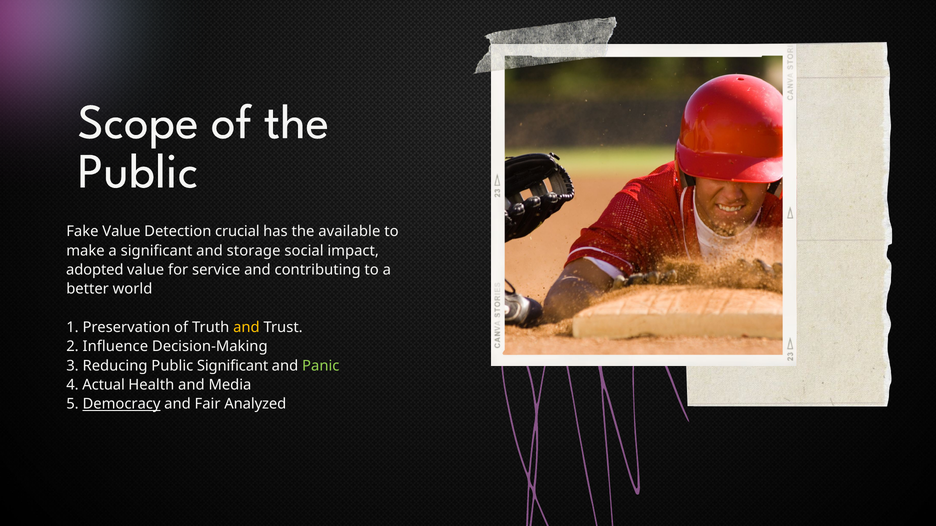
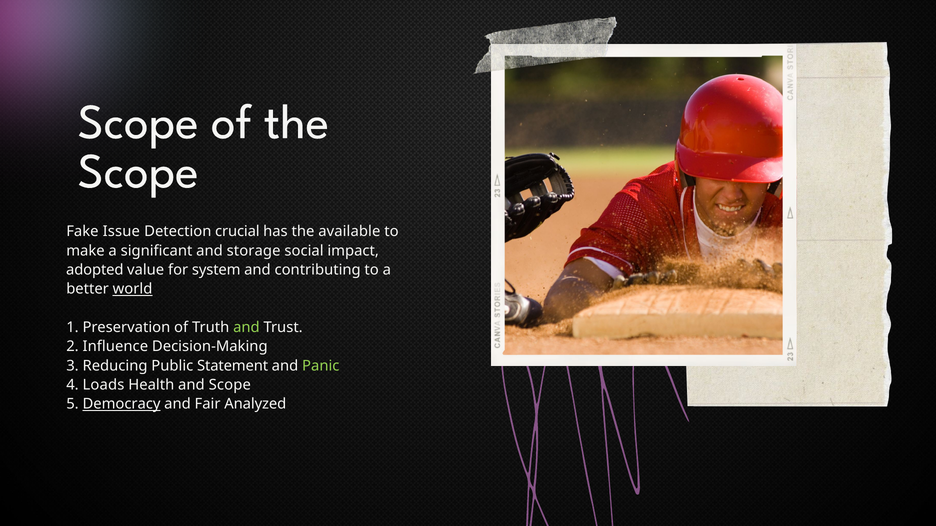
Public at (138, 171): Public -> Scope
Fake Value: Value -> Issue
service: service -> system
world underline: none -> present
and at (246, 328) colour: yellow -> light green
Public Significant: Significant -> Statement
Actual: Actual -> Loads
and Media: Media -> Scope
